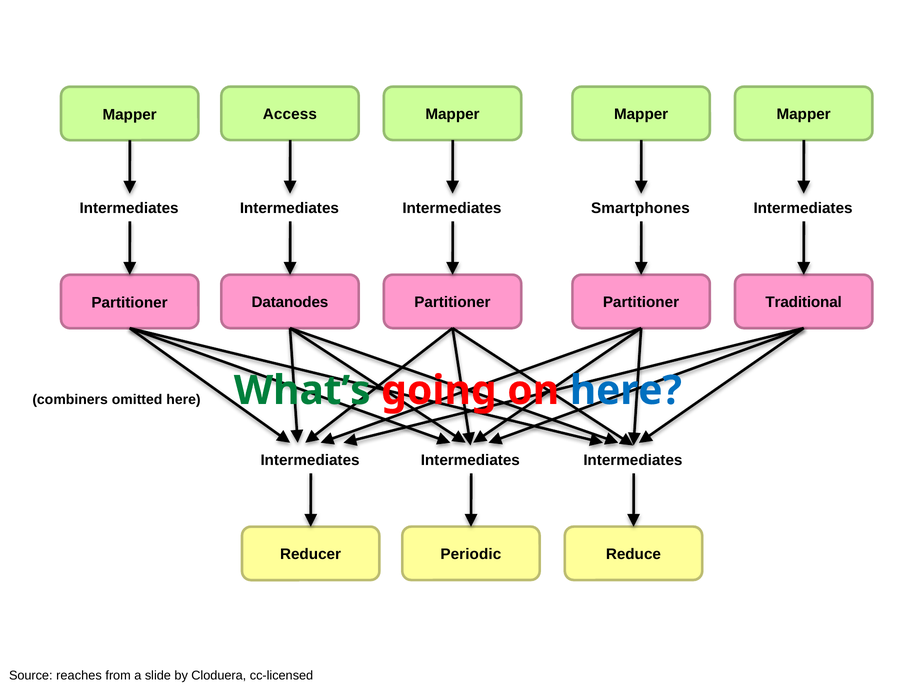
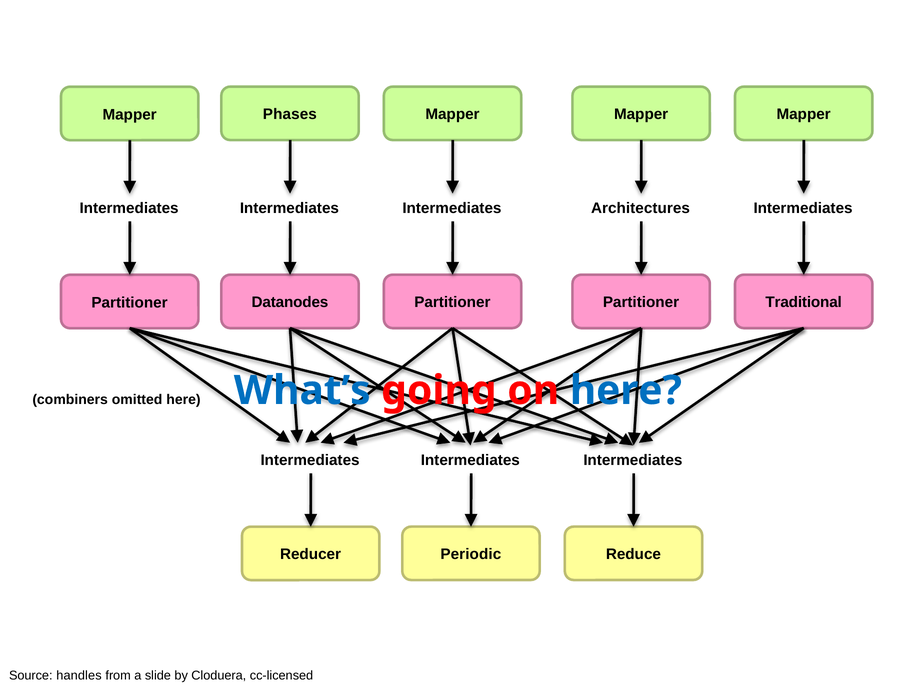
Access: Access -> Phases
Smartphones: Smartphones -> Architectures
What’s colour: green -> blue
reaches: reaches -> handles
